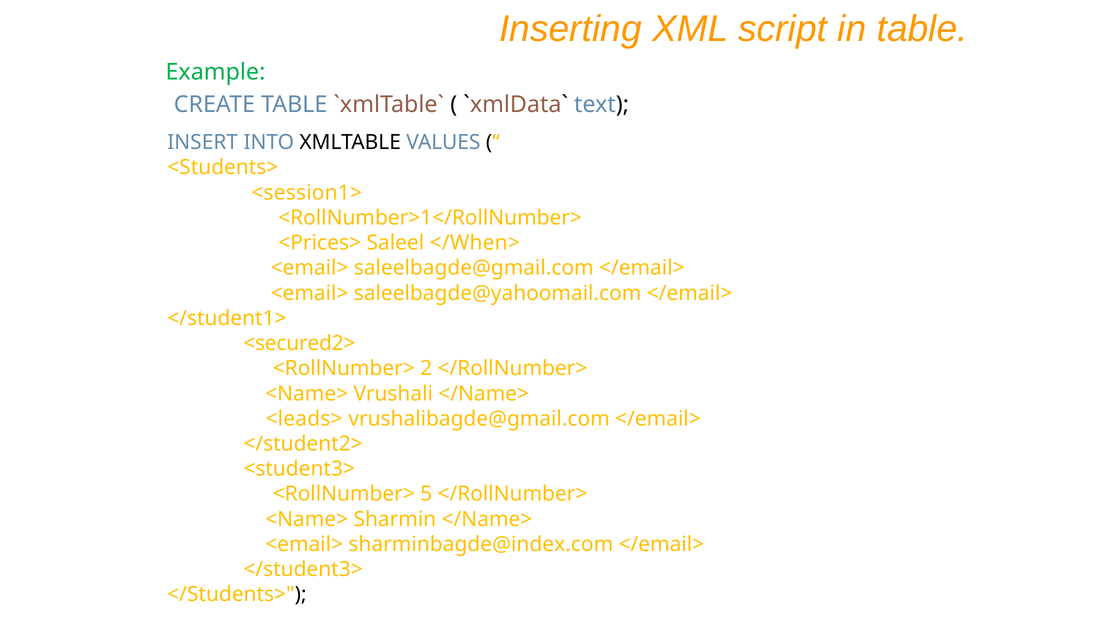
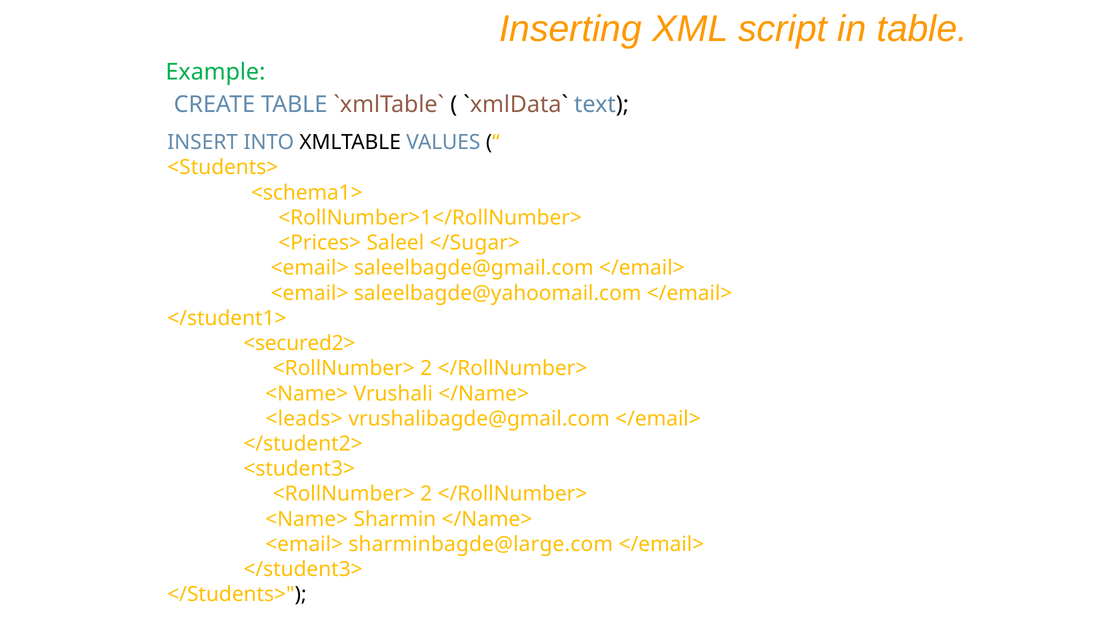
<session1>: <session1> -> <schema1>
</When>: </When> -> </Sugar>
5 at (426, 494): 5 -> 2
sharminbagde@index.com: sharminbagde@index.com -> sharminbagde@large.com
